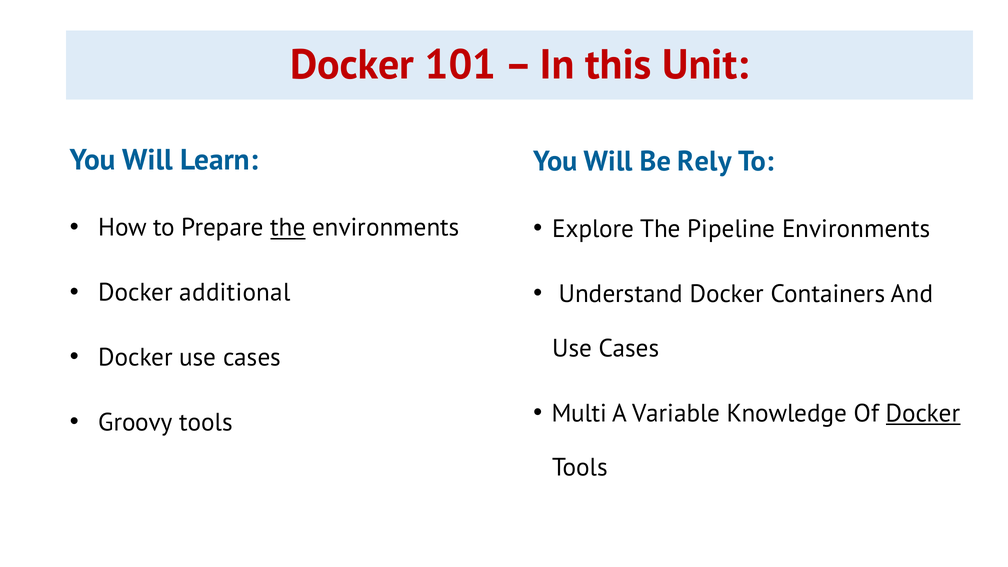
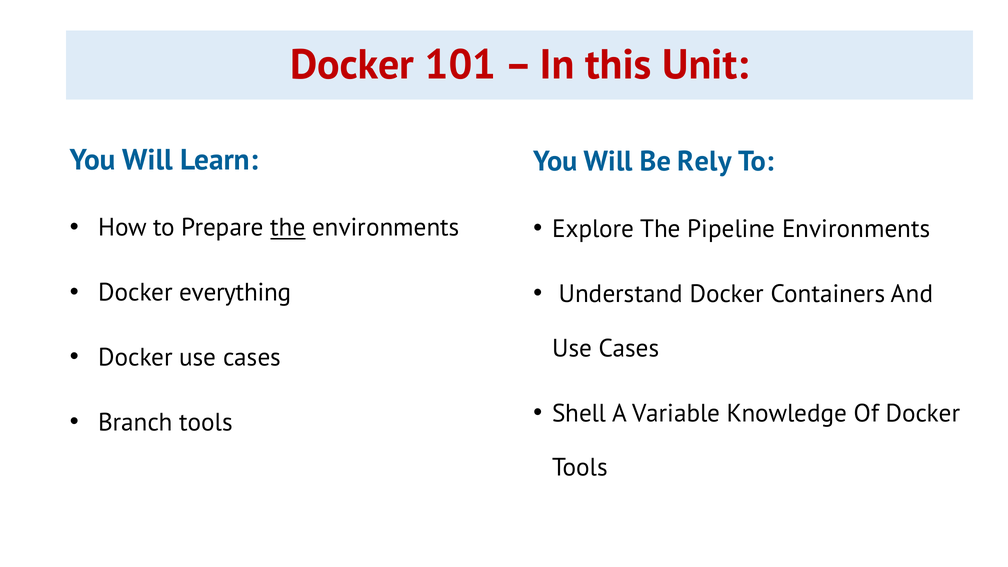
additional: additional -> everything
Multi: Multi -> Shell
Docker at (923, 413) underline: present -> none
Groovy: Groovy -> Branch
